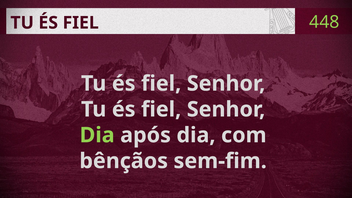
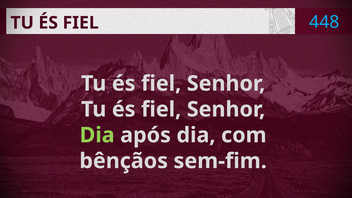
448 colour: light green -> light blue
